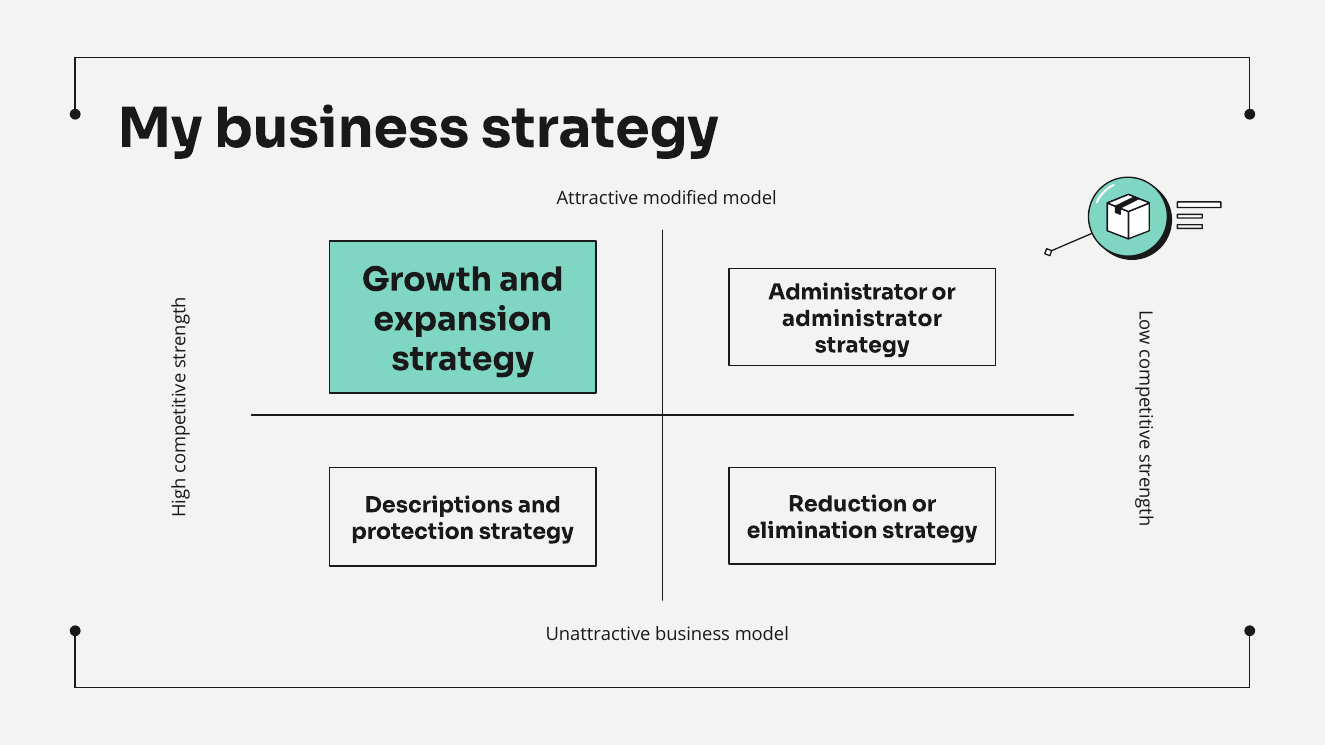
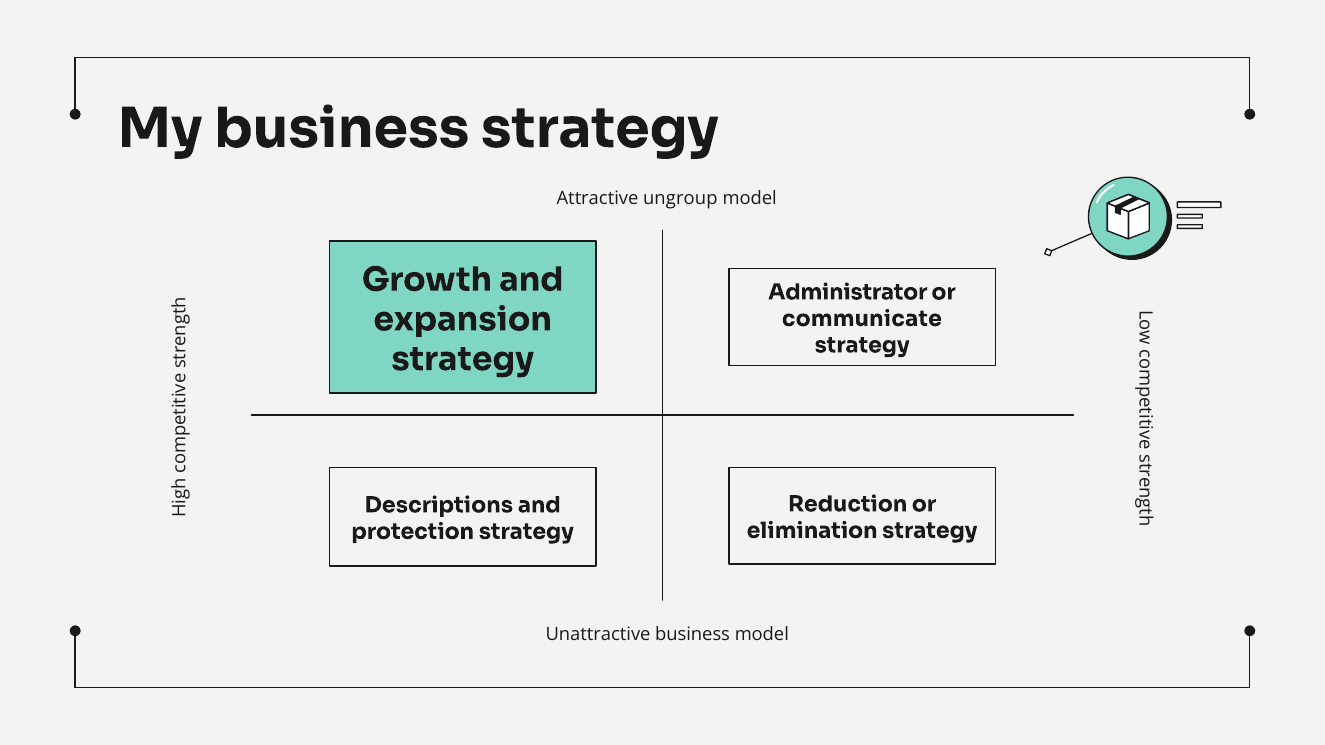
modified: modified -> ungroup
administrator at (862, 319): administrator -> communicate
